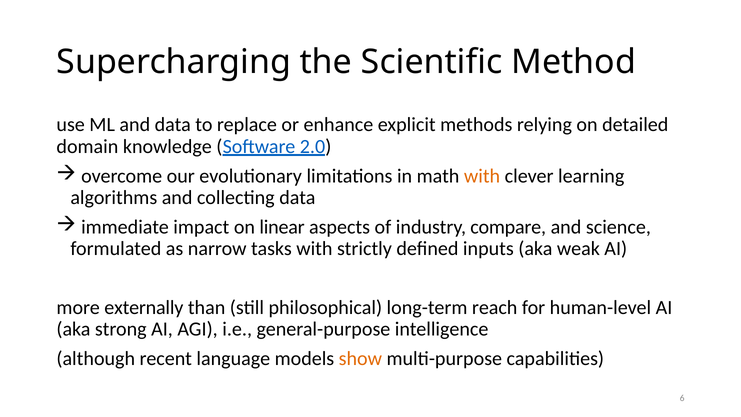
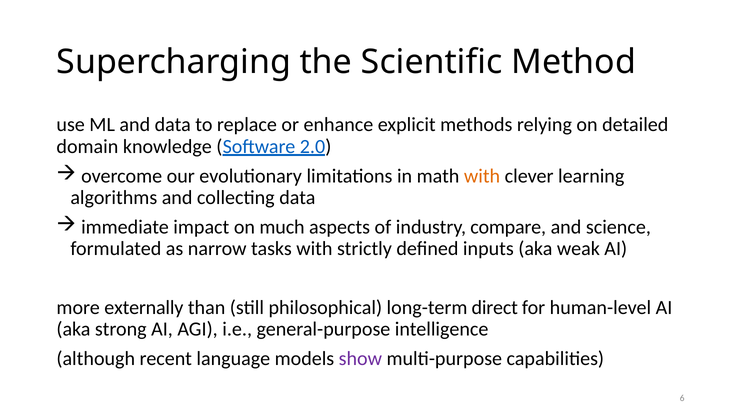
linear: linear -> much
reach: reach -> direct
show colour: orange -> purple
